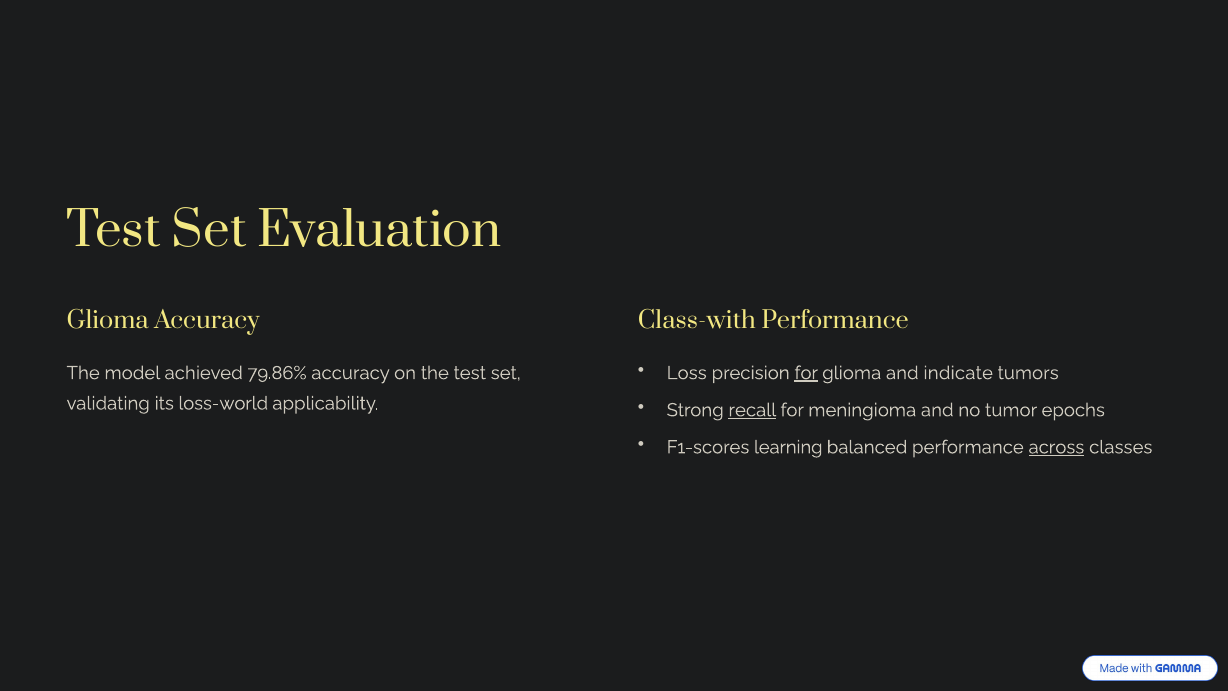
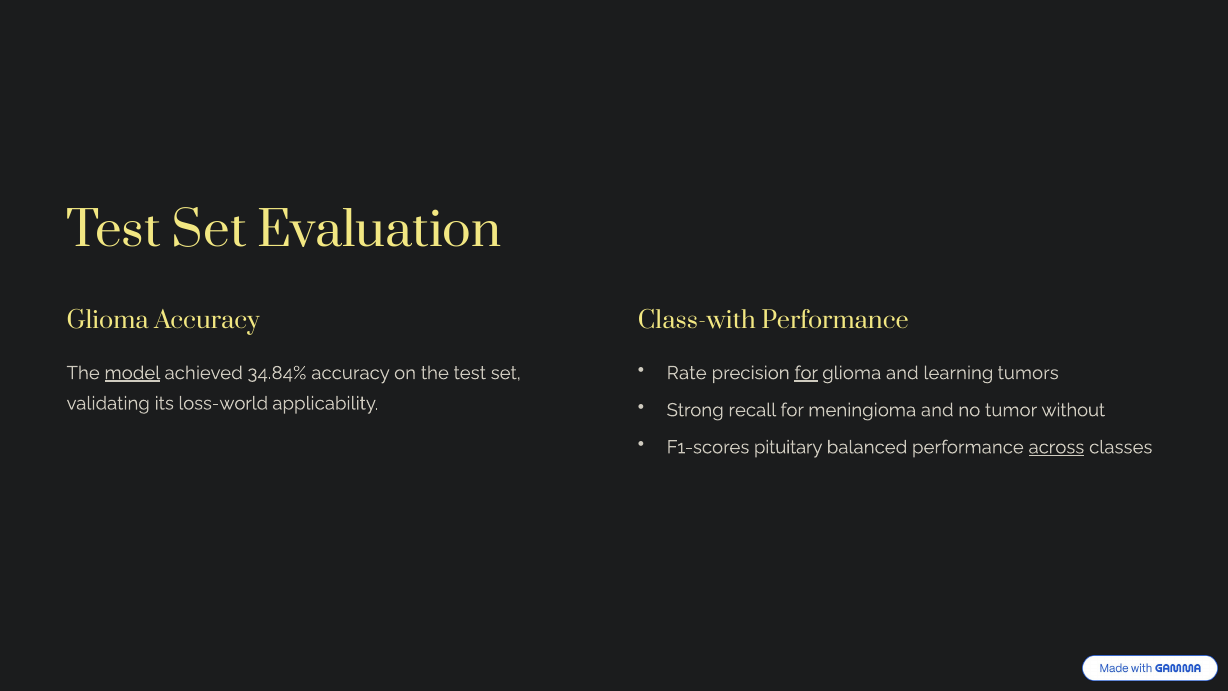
Loss: Loss -> Rate
indicate: indicate -> learning
model underline: none -> present
79.86%: 79.86% -> 34.84%
recall underline: present -> none
epochs: epochs -> without
learning: learning -> pituitary
